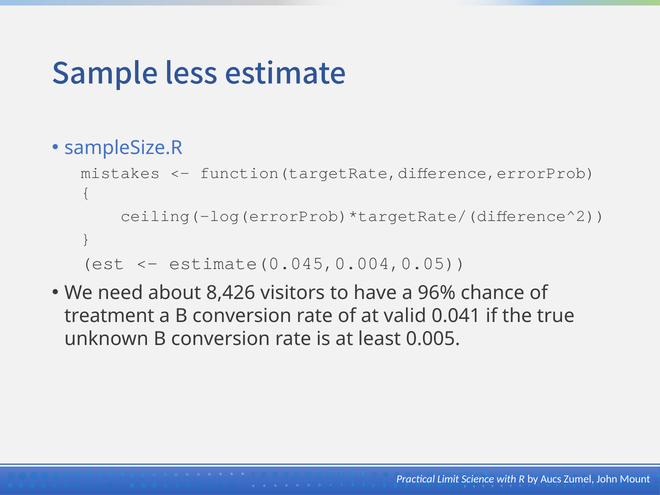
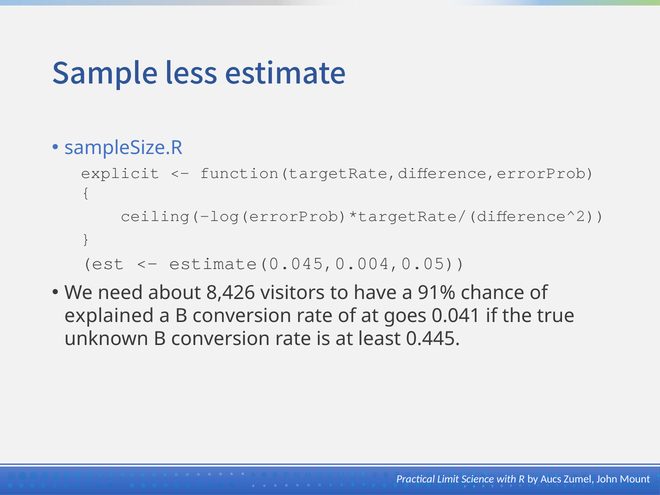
mistakes: mistakes -> explicit
96%: 96% -> 91%
treatment: treatment -> explained
valid: valid -> goes
0.005: 0.005 -> 0.445
